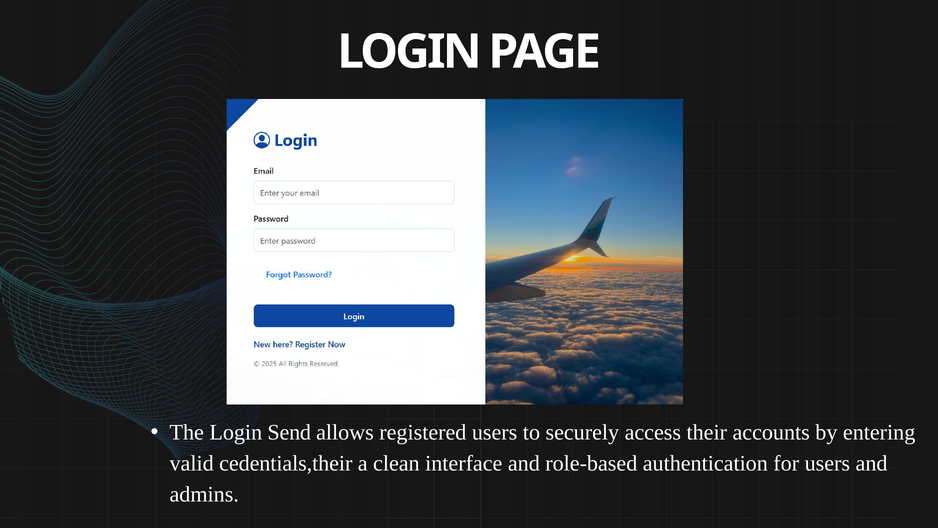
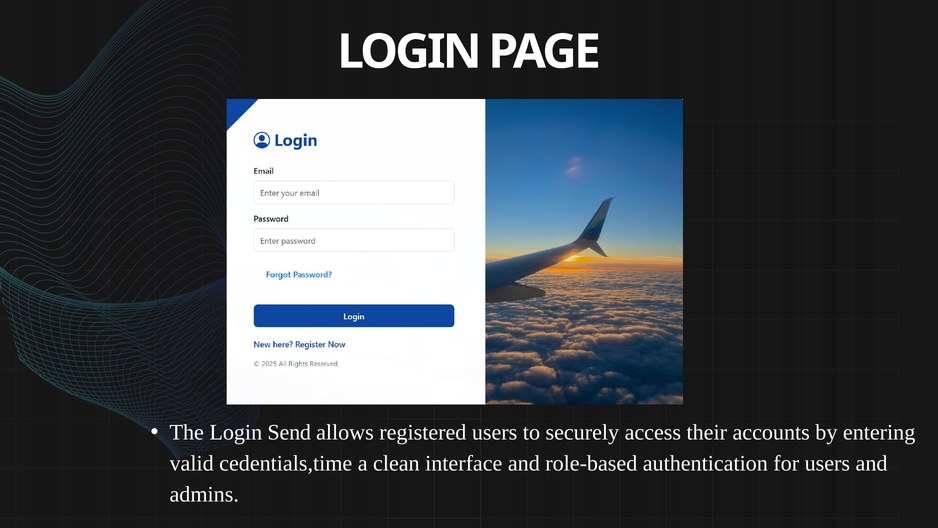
cedentials,their: cedentials,their -> cedentials,time
